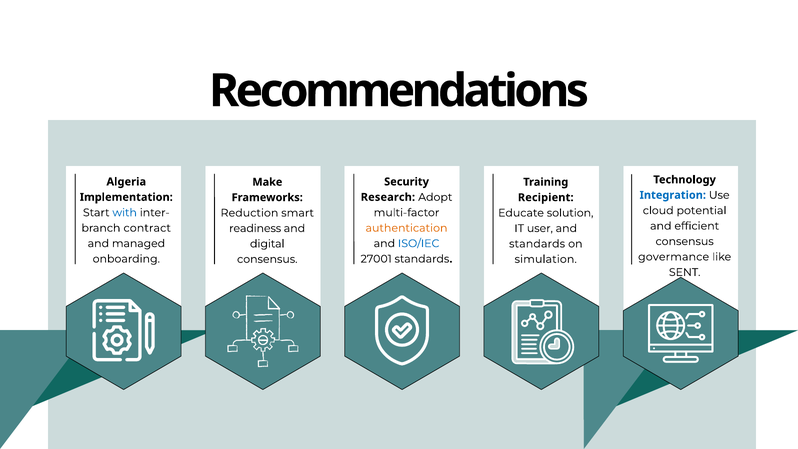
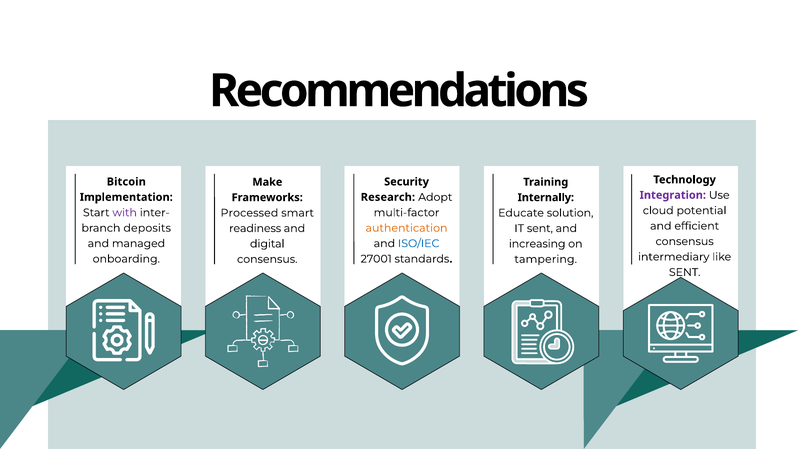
Algeria: Algeria -> Bitcoin
Integration colour: blue -> purple
Recipient: Recipient -> Internally
with colour: blue -> purple
Reduction: Reduction -> Processed
contract: contract -> deposits
IT user: user -> sent
standards at (537, 244): standards -> increasing
govermance: govermance -> intermediary
simulation: simulation -> tampering
